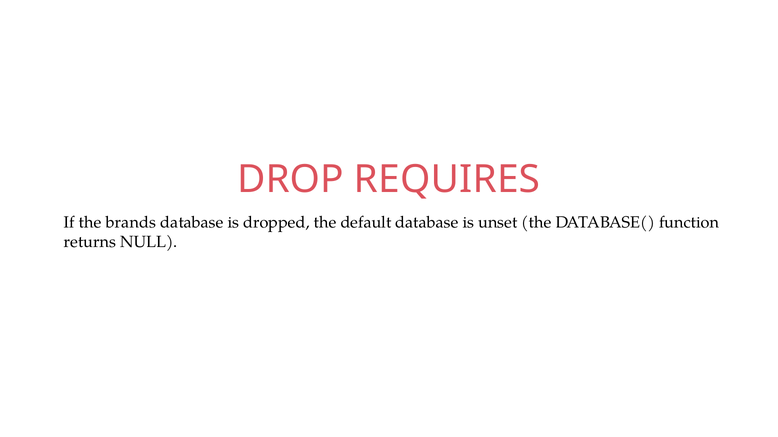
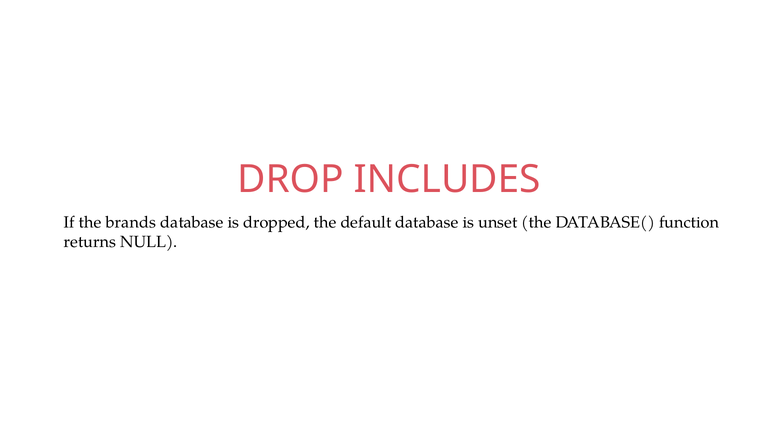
REQUIRES: REQUIRES -> INCLUDES
